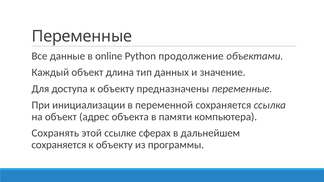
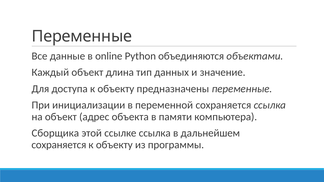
продолжение: продолжение -> объединяются
Сохранять: Сохранять -> Сборщика
ссылке сферах: сферах -> ссылка
